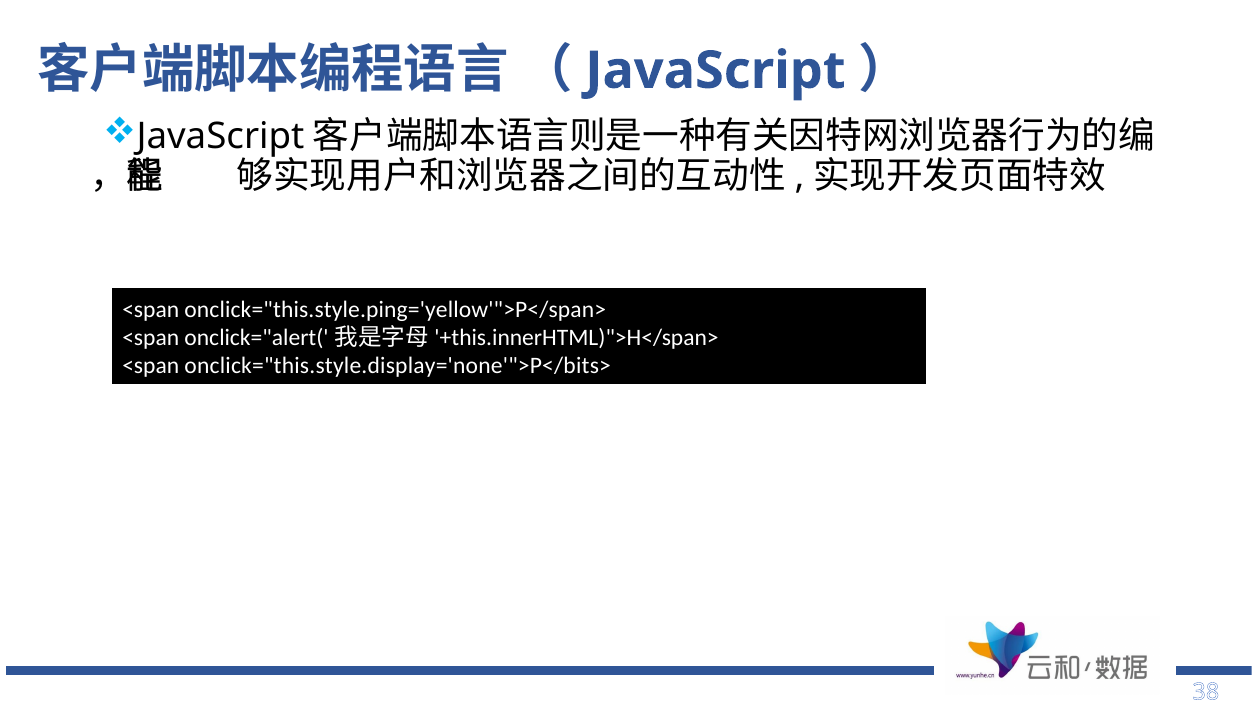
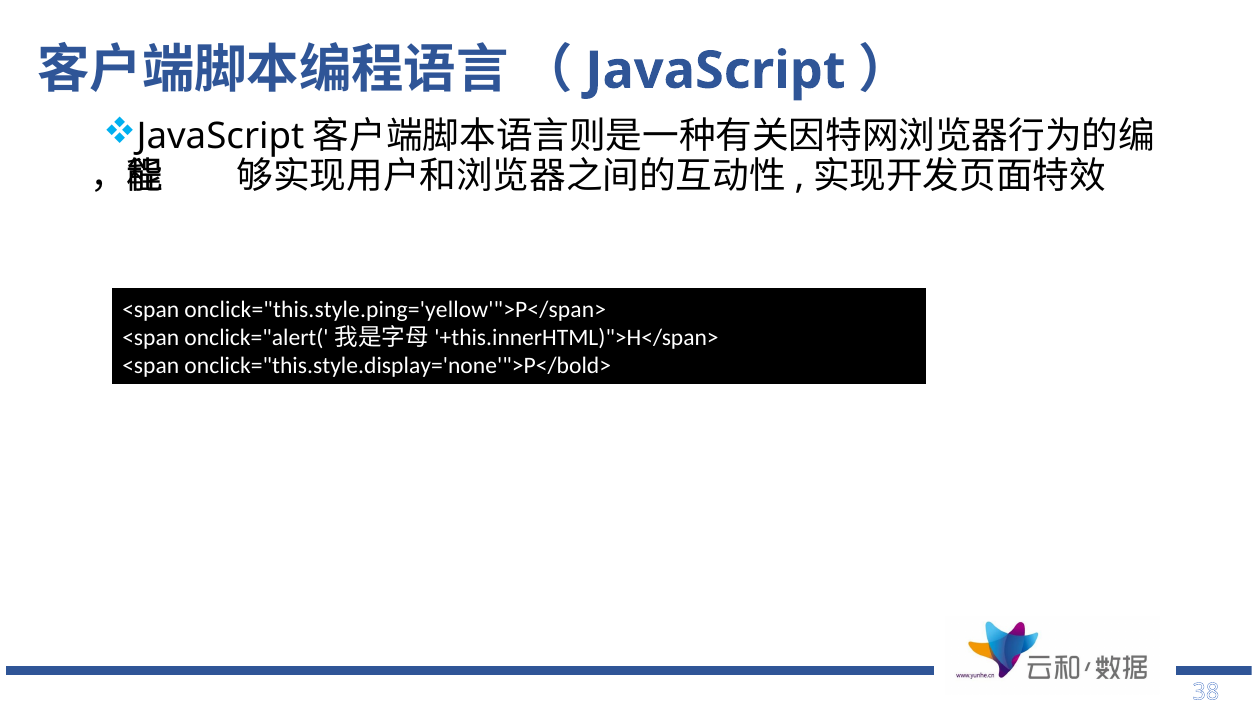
onclick="this.style.display='none'">P</bits>: onclick="this.style.display='none'">P</bits> -> onclick="this.style.display='none'">P</bold>
